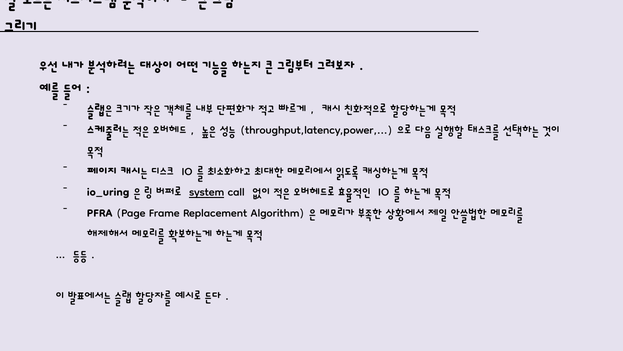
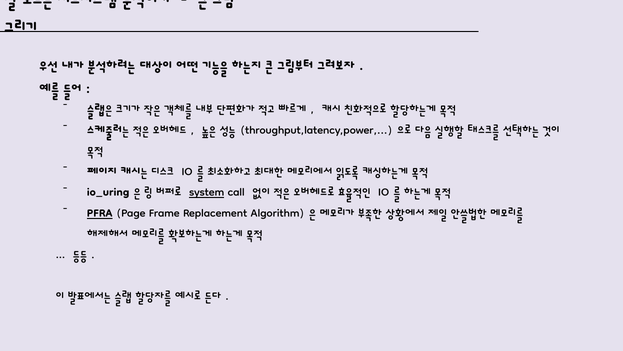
PFRA underline: none -> present
